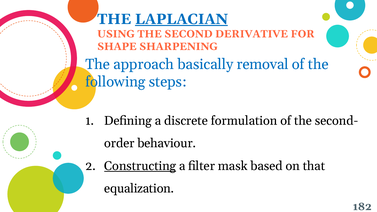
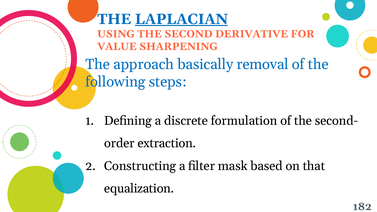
SHAPE: SHAPE -> VALUE
behaviour: behaviour -> extraction
Constructing underline: present -> none
